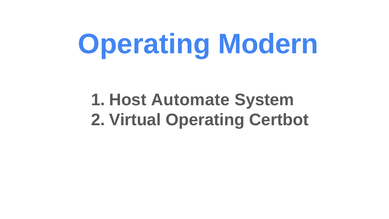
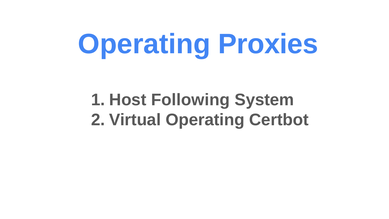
Modern: Modern -> Proxies
Automate: Automate -> Following
